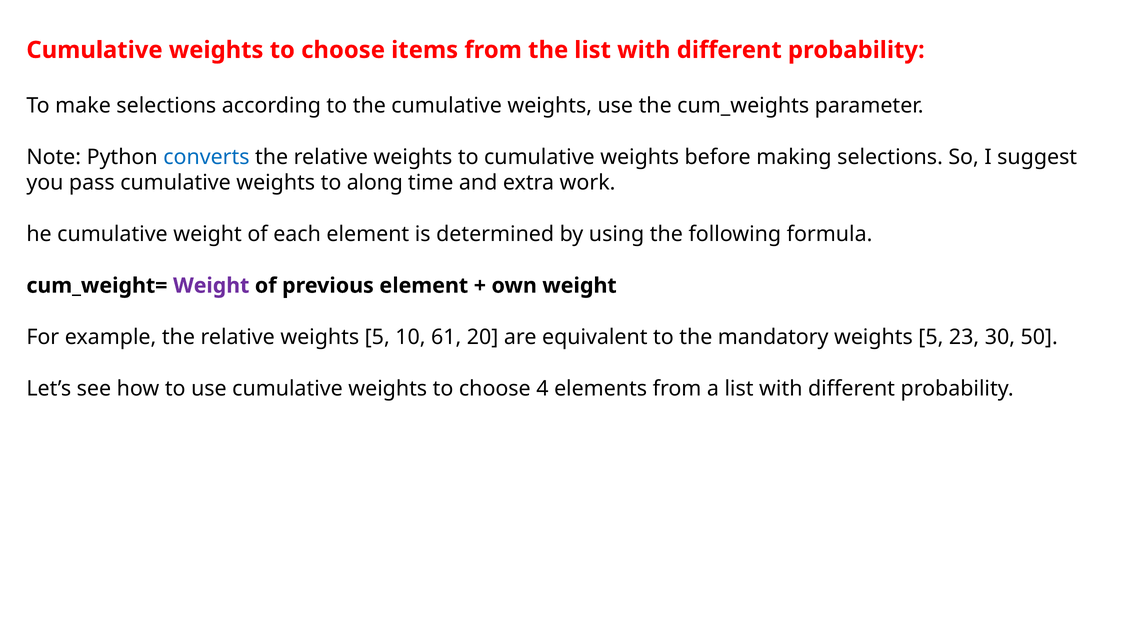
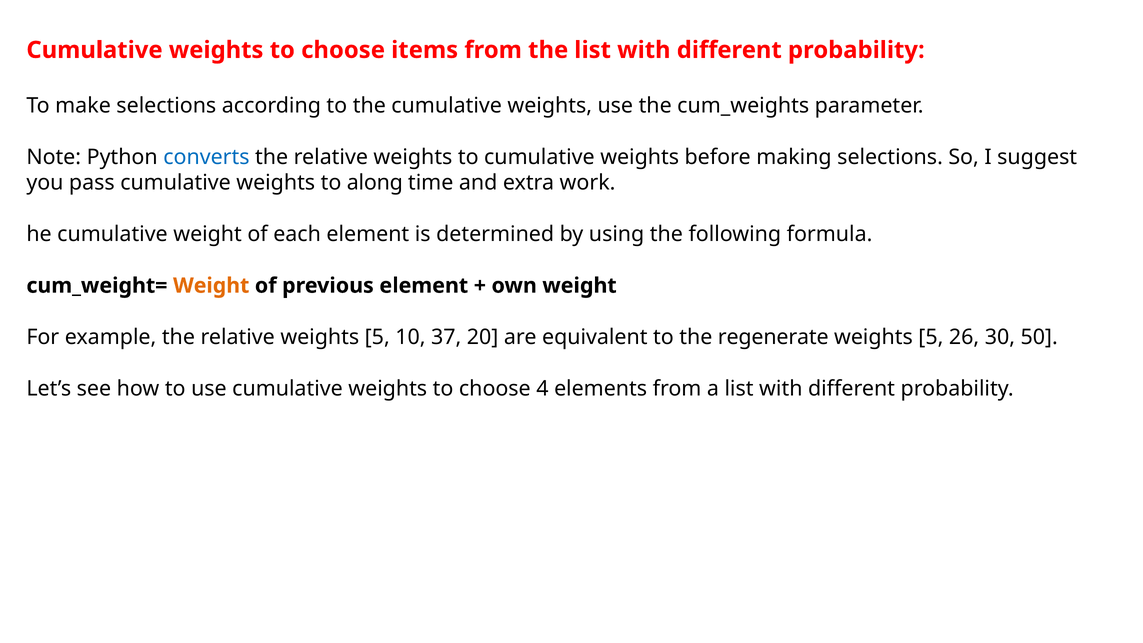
Weight at (211, 286) colour: purple -> orange
61: 61 -> 37
mandatory: mandatory -> regenerate
23: 23 -> 26
